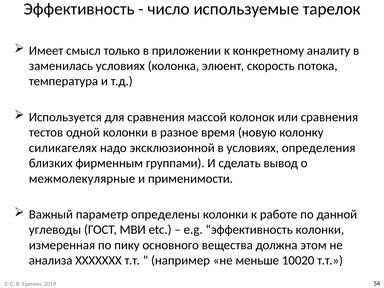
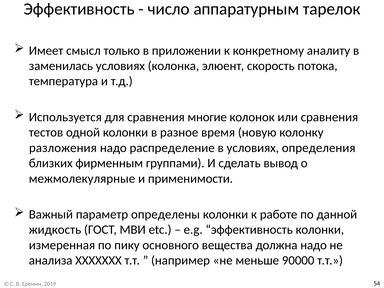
используемые: используемые -> аппаратурным
массой: массой -> многие
силикагелях: силикагелях -> разложения
эксклюзионной: эксклюзионной -> распределение
углеводы: углеводы -> жидкость
должна этом: этом -> надо
10020: 10020 -> 90000
